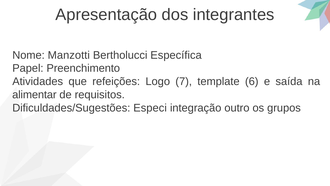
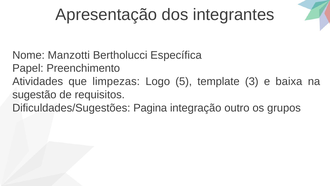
refeições: refeições -> limpezas
7: 7 -> 5
6: 6 -> 3
saída: saída -> baixa
alimentar: alimentar -> sugestão
Especi: Especi -> Pagina
